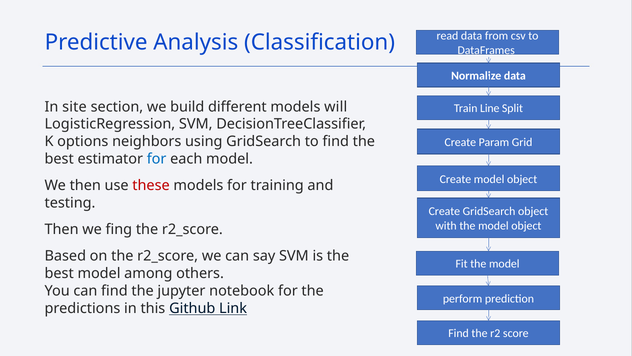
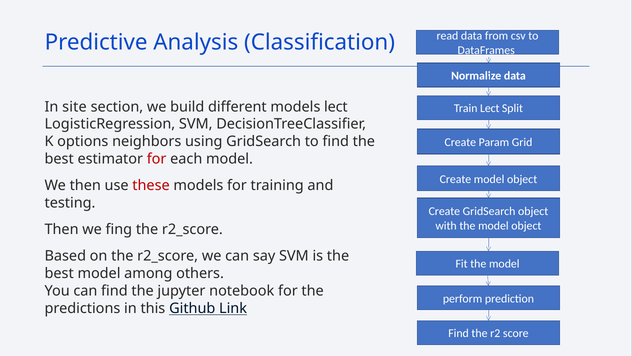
models will: will -> lect
Train Line: Line -> Lect
for at (157, 159) colour: blue -> red
